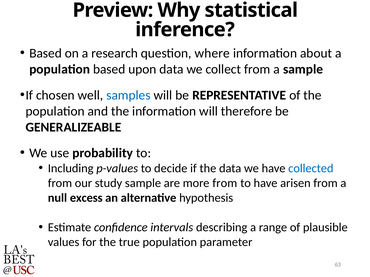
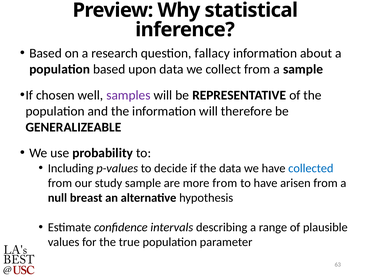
where: where -> fallacy
samples colour: blue -> purple
excess: excess -> breast
